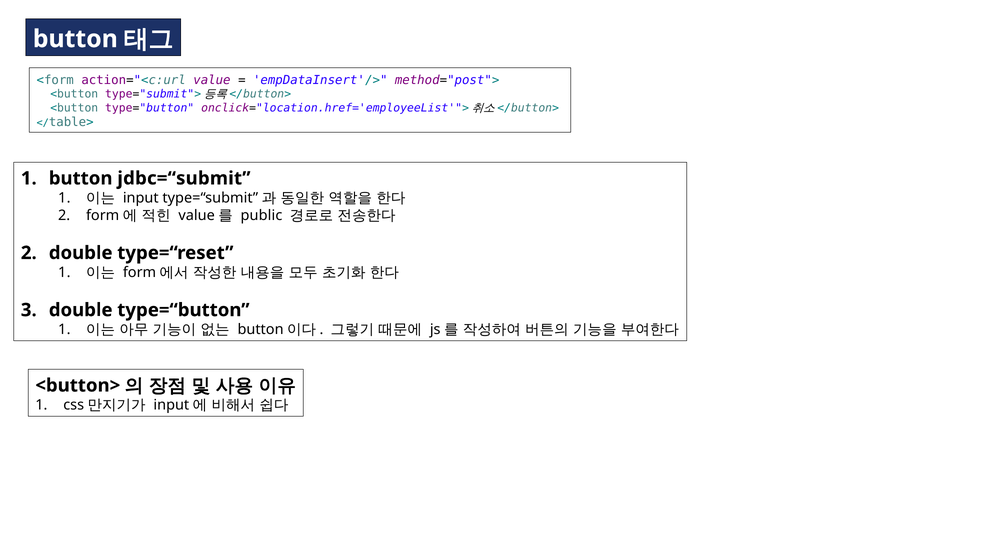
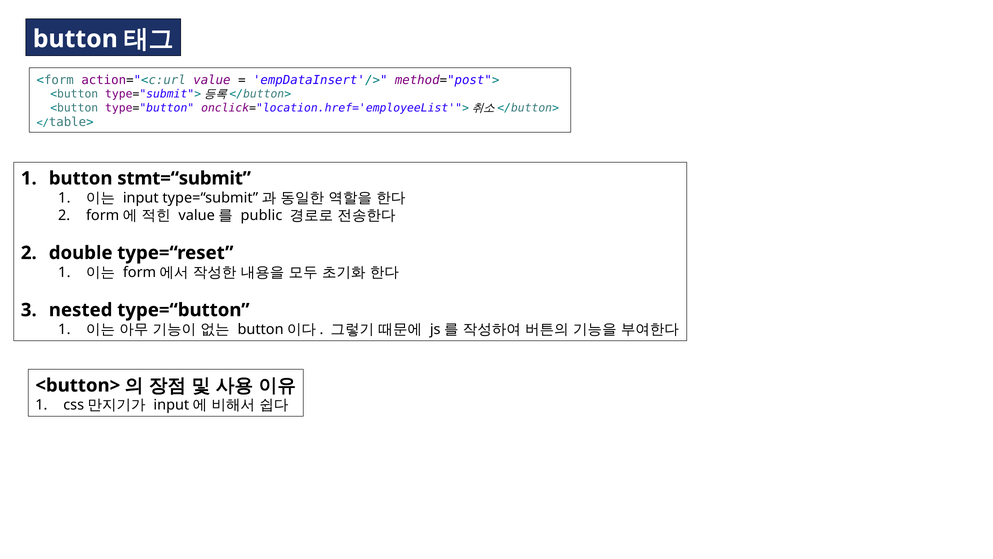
jdbc=“submit: jdbc=“submit -> stmt=“submit
double at (81, 310): double -> nested
